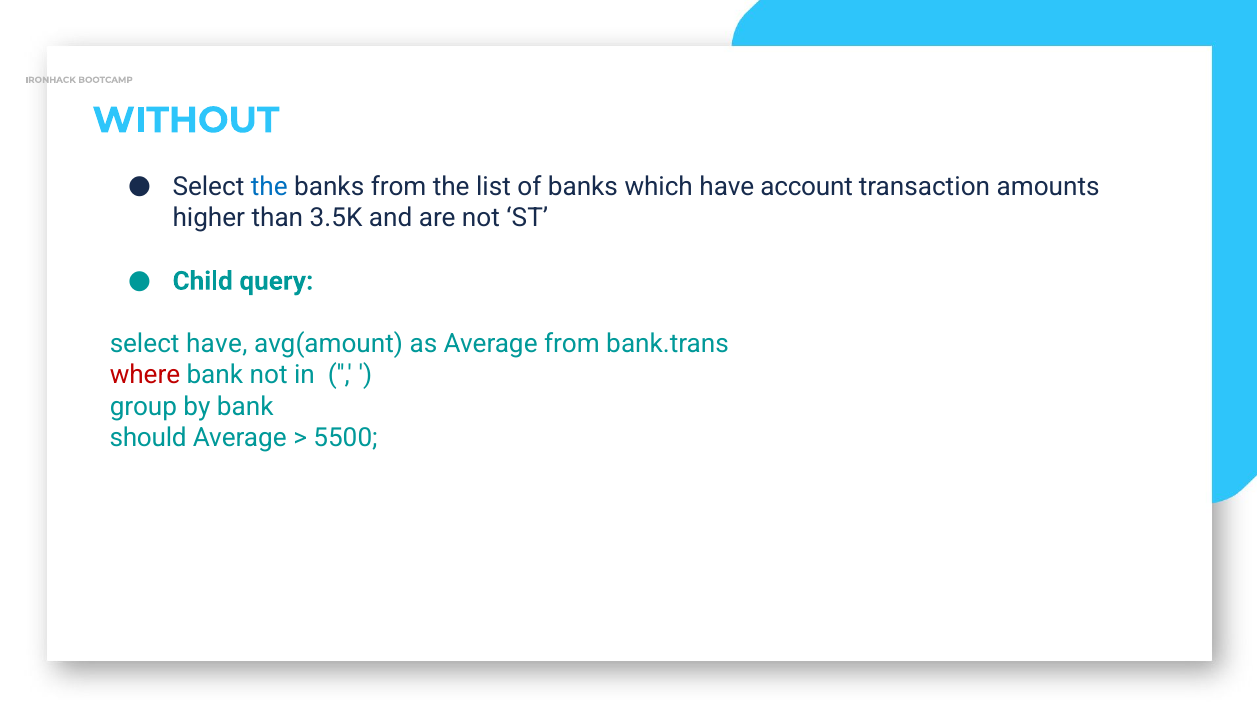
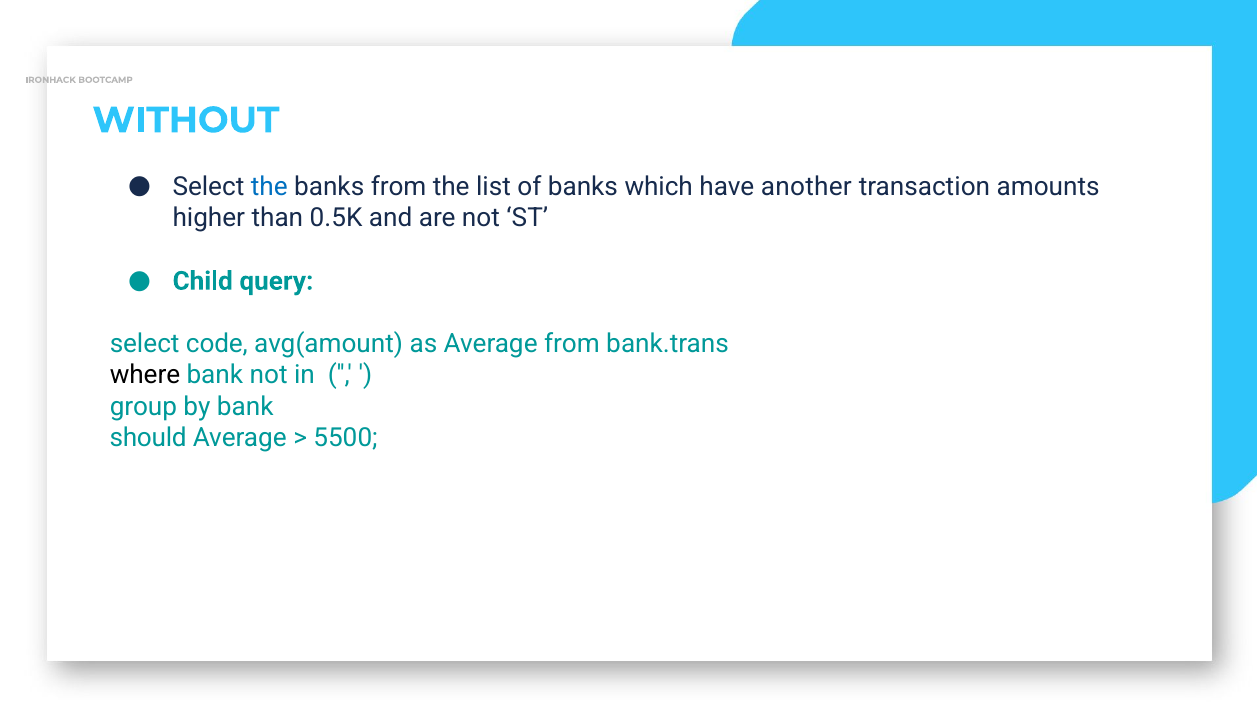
account: account -> another
3.5K: 3.5K -> 0.5K
select have: have -> code
where colour: red -> black
